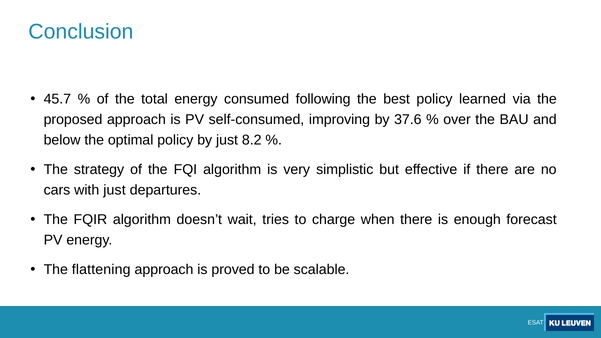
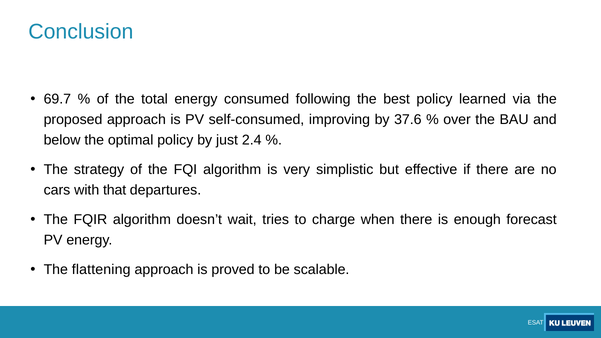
45.7: 45.7 -> 69.7
8.2: 8.2 -> 2.4
with just: just -> that
